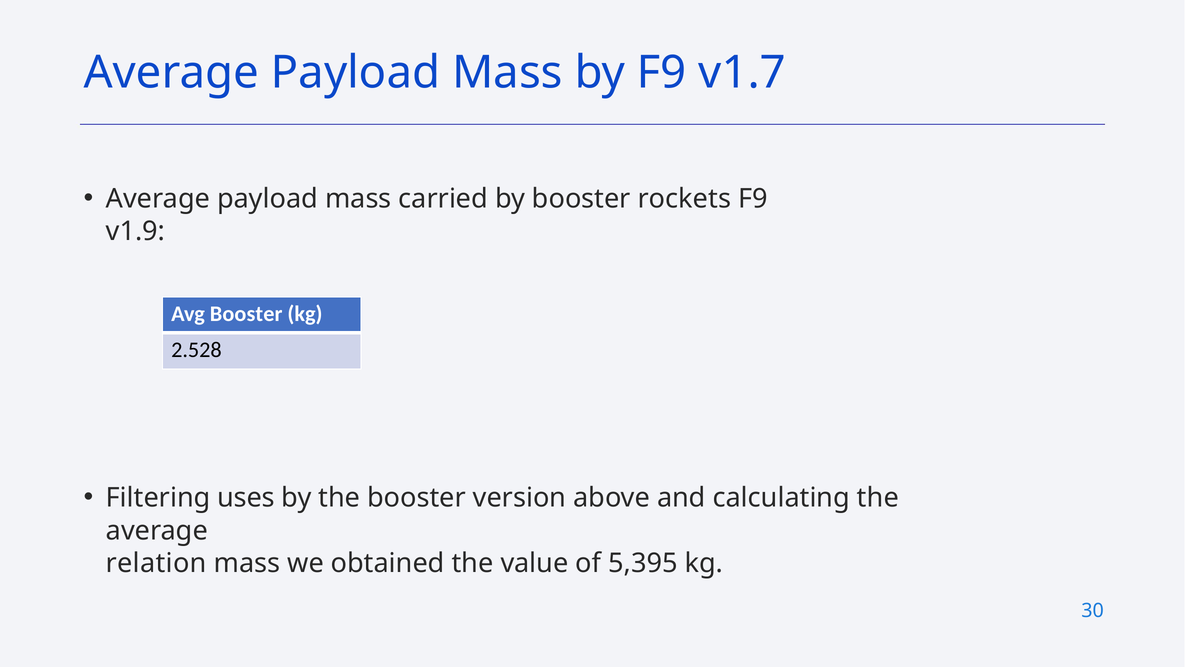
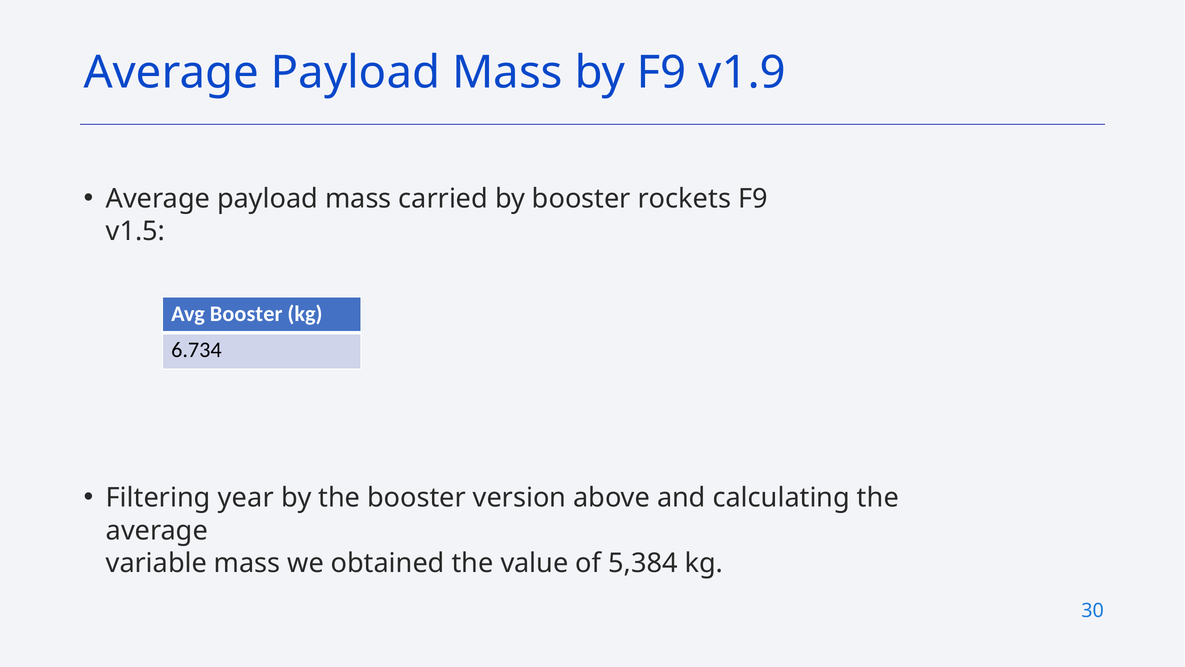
v1.7: v1.7 -> v1.9
v1.9: v1.9 -> v1.5
2.528: 2.528 -> 6.734
uses: uses -> year
relation: relation -> variable
5,395: 5,395 -> 5,384
